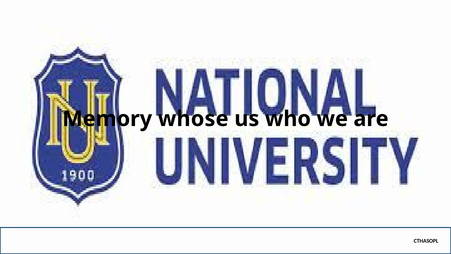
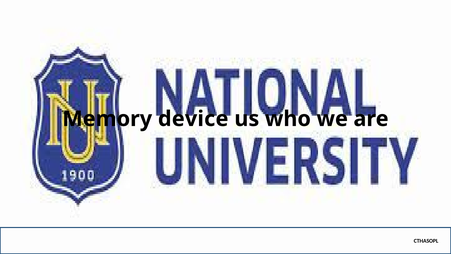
whose: whose -> device
